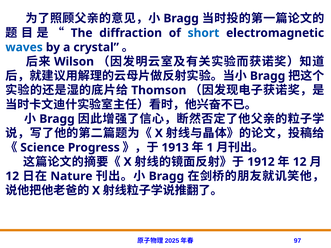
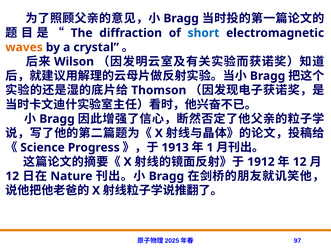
waves colour: blue -> orange
